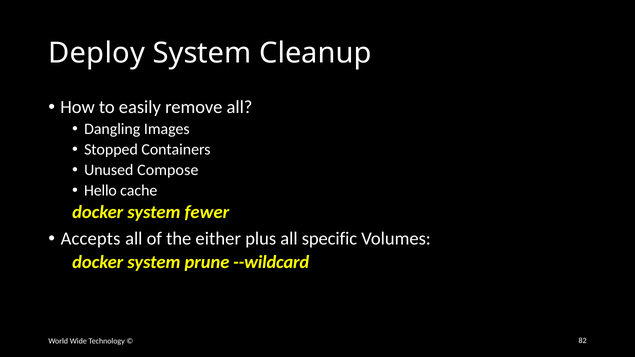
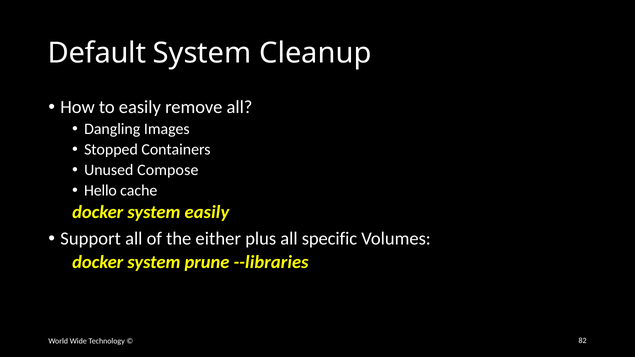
Deploy: Deploy -> Default
system fewer: fewer -> easily
Accepts: Accepts -> Support
--wildcard: --wildcard -> --libraries
